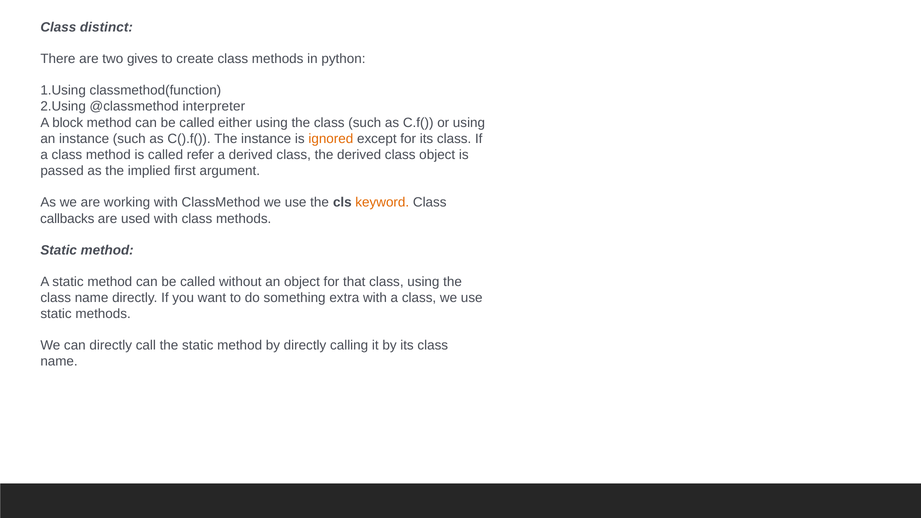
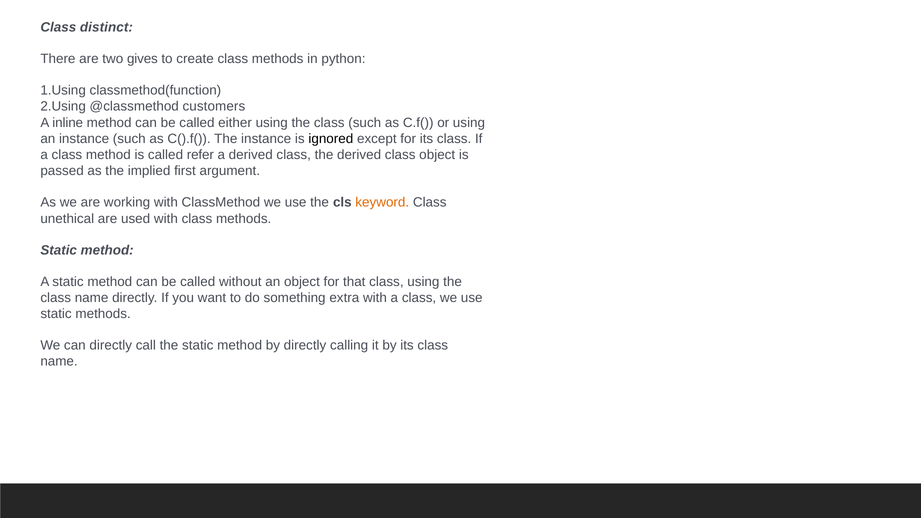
interpreter: interpreter -> customers
block: block -> inline
ignored colour: orange -> black
callbacks: callbacks -> unethical
